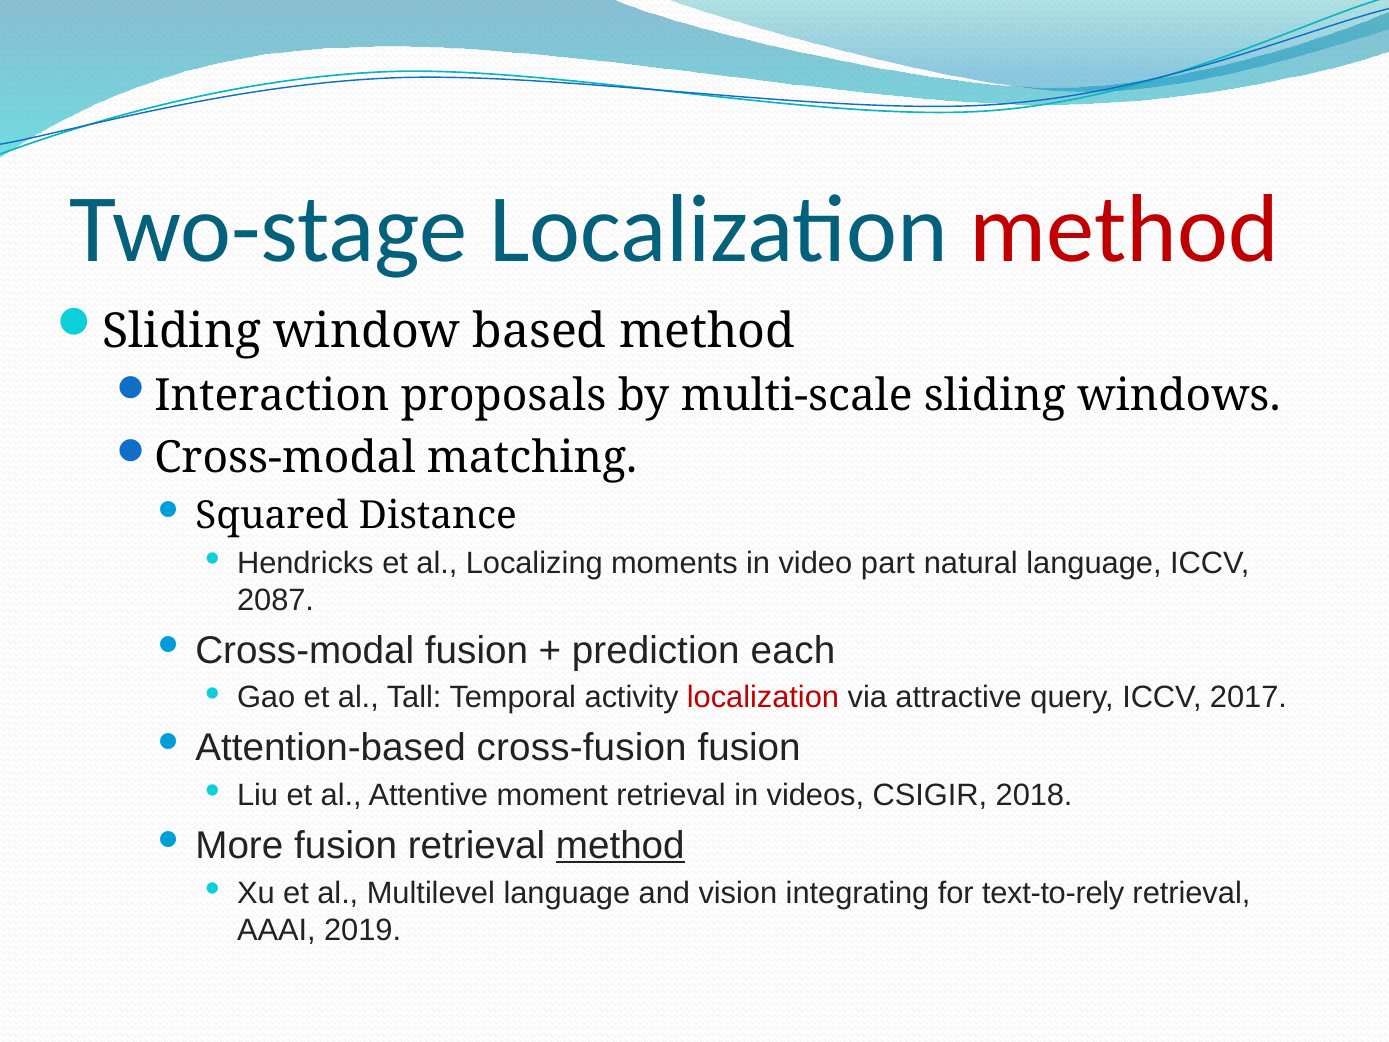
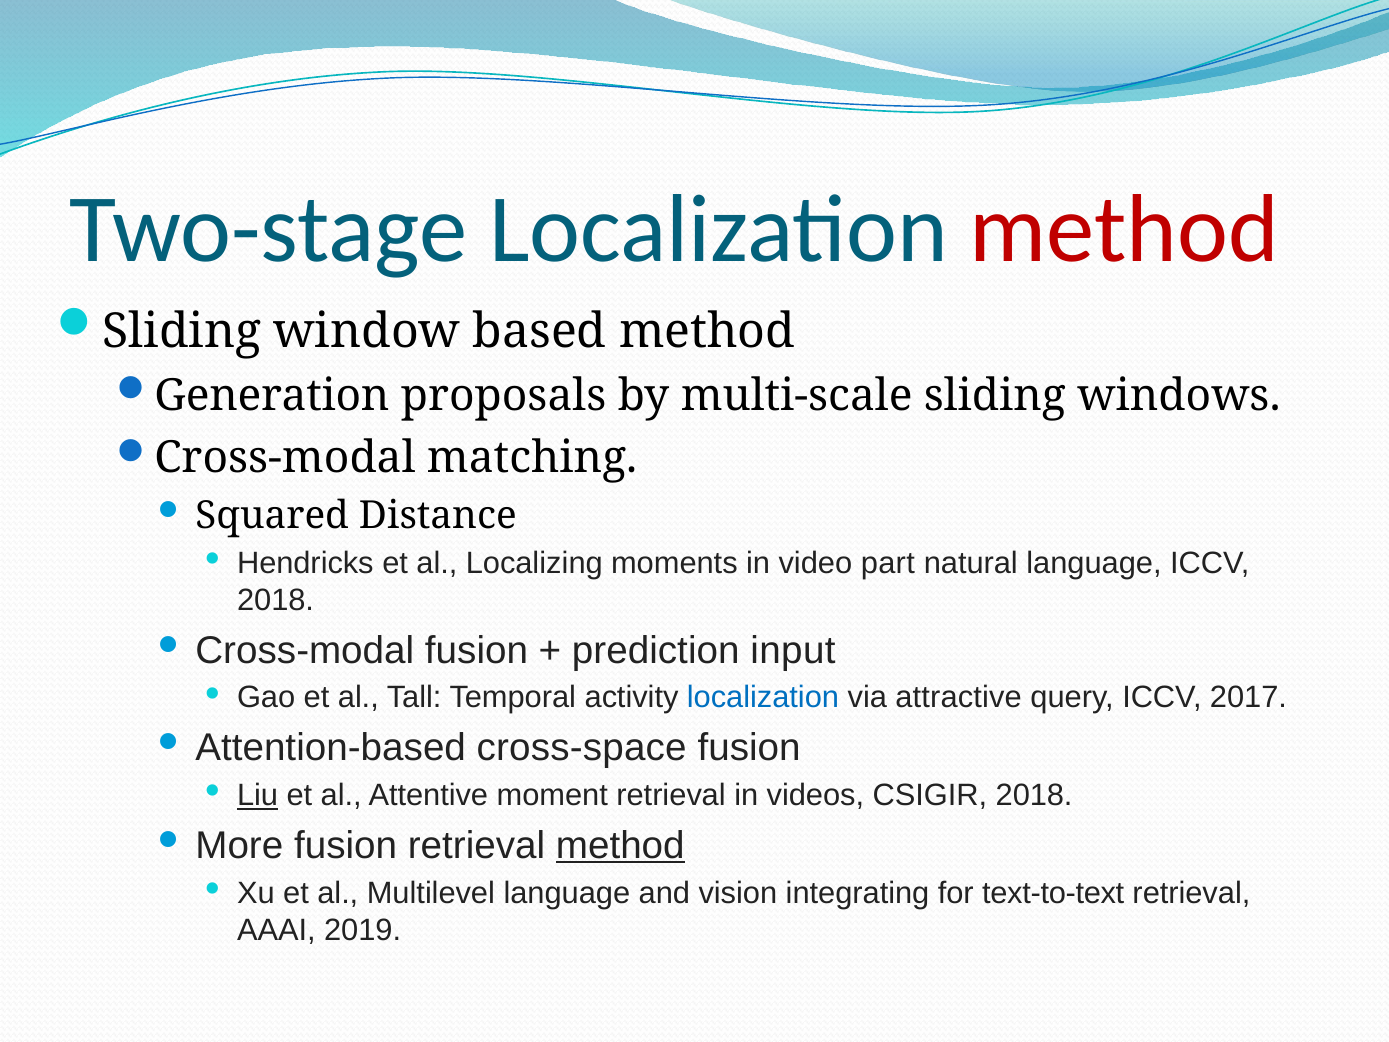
Interaction: Interaction -> Generation
2087 at (276, 600): 2087 -> 2018
each: each -> input
localization at (763, 698) colour: red -> blue
cross-fusion: cross-fusion -> cross-space
Liu underline: none -> present
text-to-rely: text-to-rely -> text-to-text
